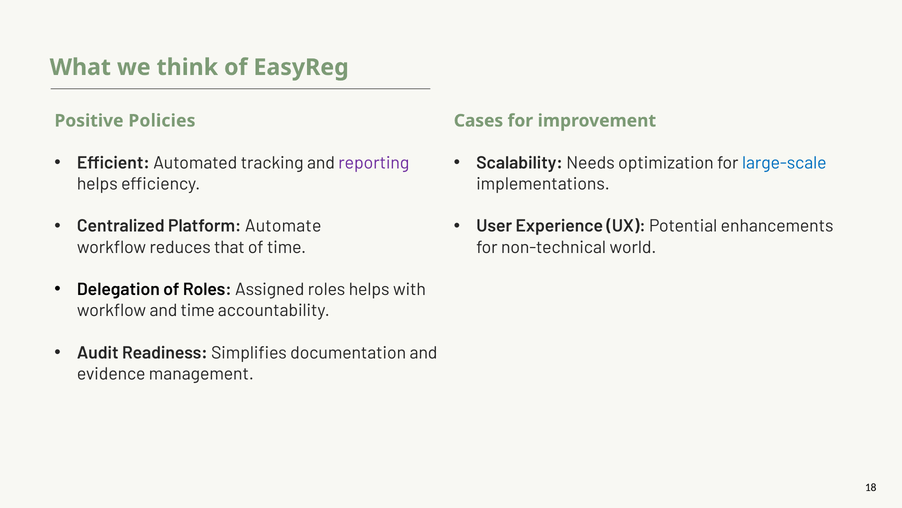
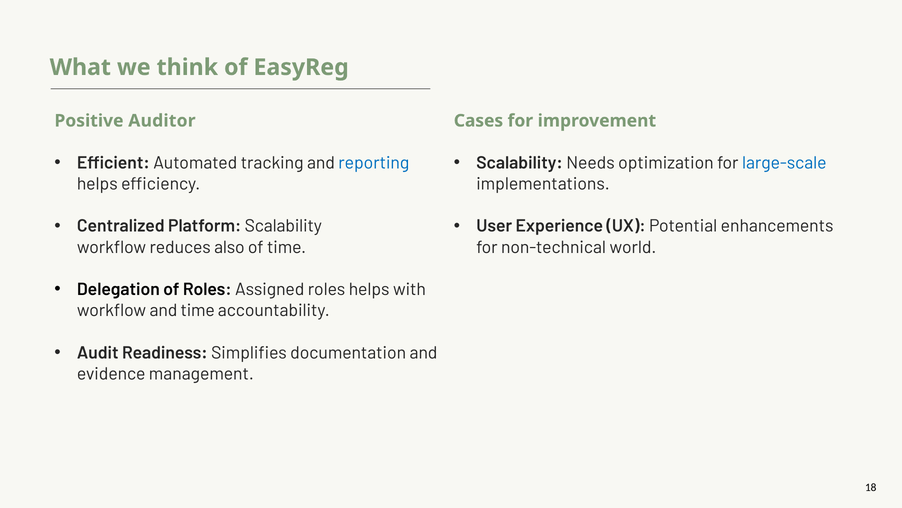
Policies: Policies -> Auditor
reporting colour: purple -> blue
Platform Automate: Automate -> Scalability
that: that -> also
